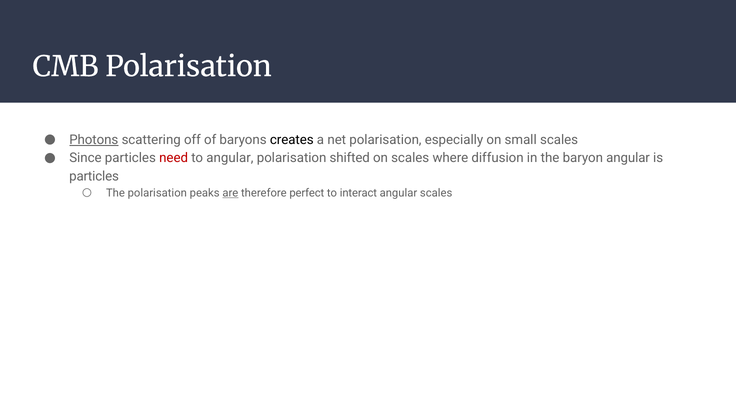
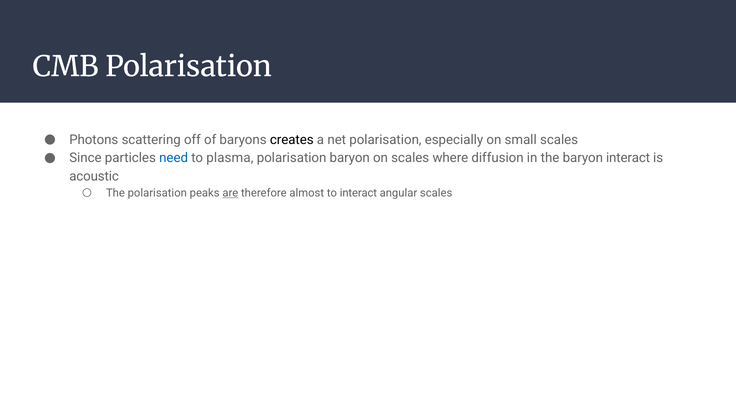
Photons underline: present -> none
need colour: red -> blue
to angular: angular -> plasma
polarisation shifted: shifted -> baryon
baryon angular: angular -> interact
particles at (94, 176): particles -> acoustic
perfect: perfect -> almost
